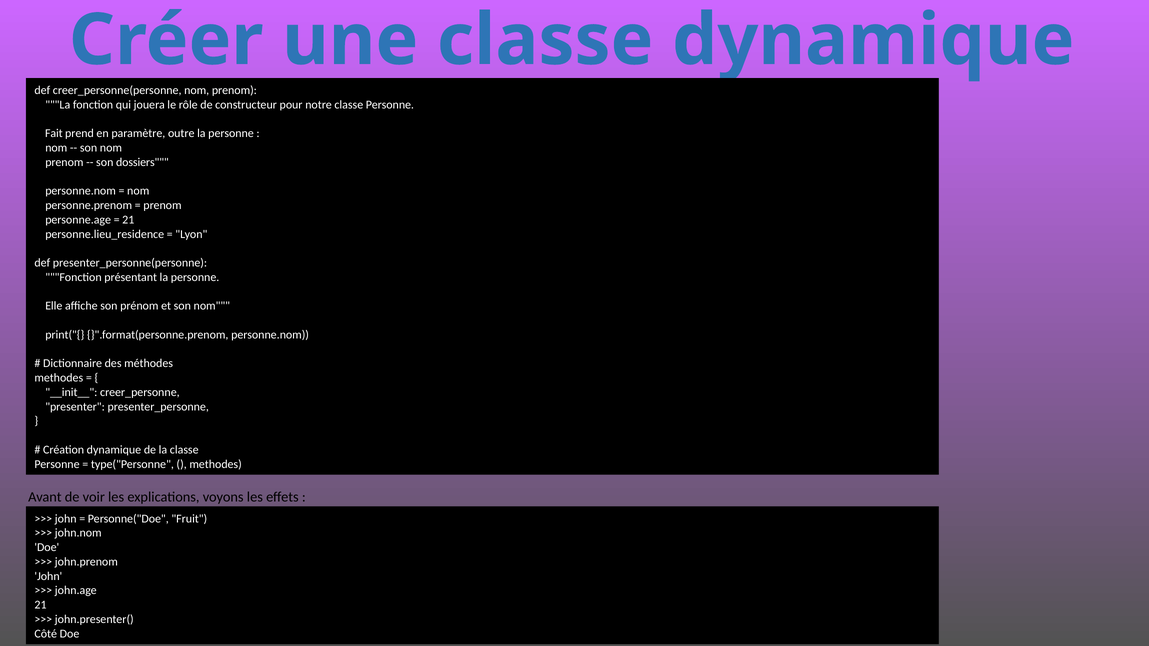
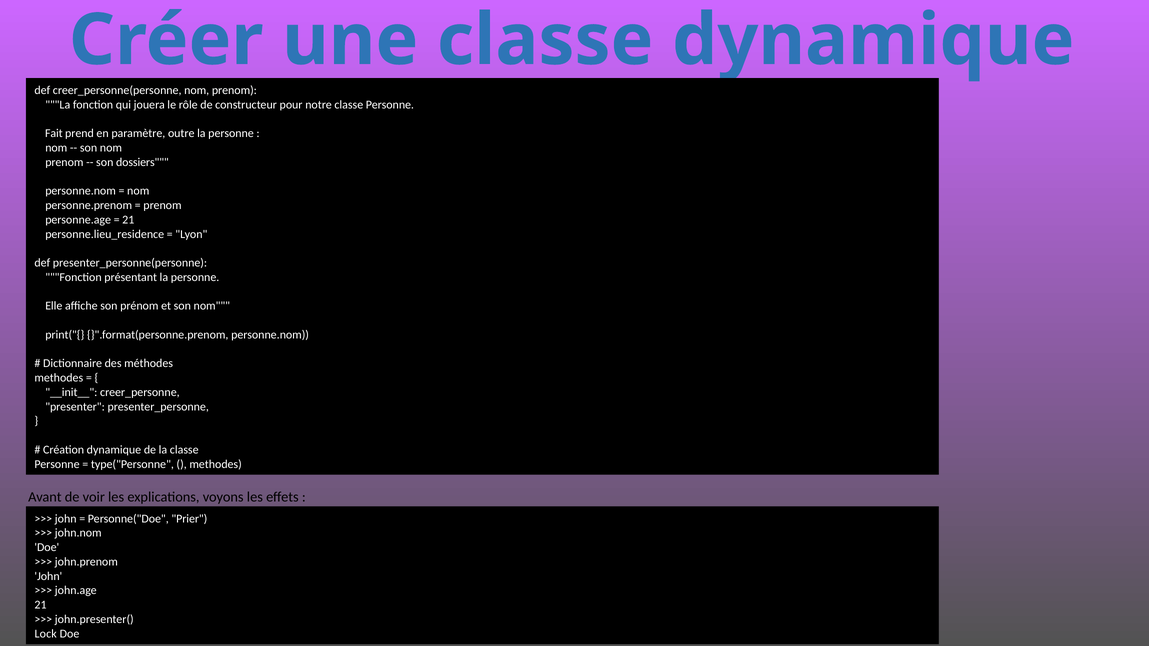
Fruit: Fruit -> Prier
Côté: Côté -> Lock
